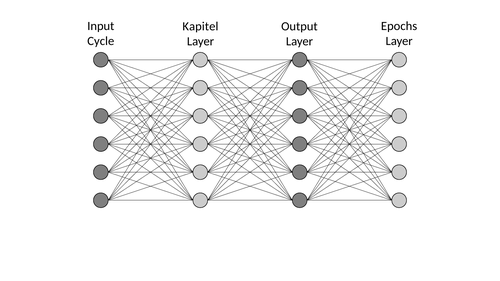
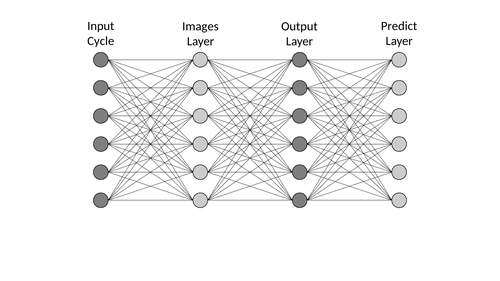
Epochs: Epochs -> Predict
Kapitel: Kapitel -> Images
